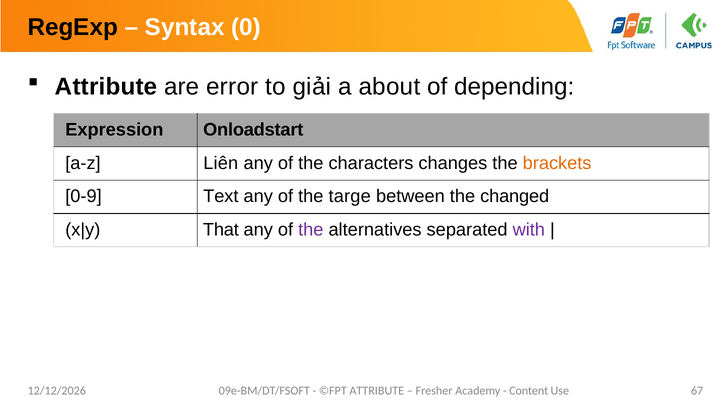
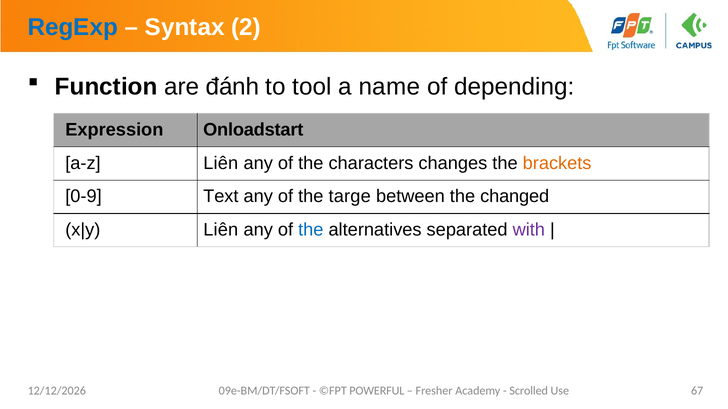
RegExp colour: black -> blue
0: 0 -> 2
Attribute at (106, 87): Attribute -> Function
error: error -> đánh
giải: giải -> tool
about: about -> name
That at (221, 230): That -> Liên
the at (311, 230) colour: purple -> blue
©FPT ATTRIBUTE: ATTRIBUTE -> POWERFUL
Content: Content -> Scrolled
